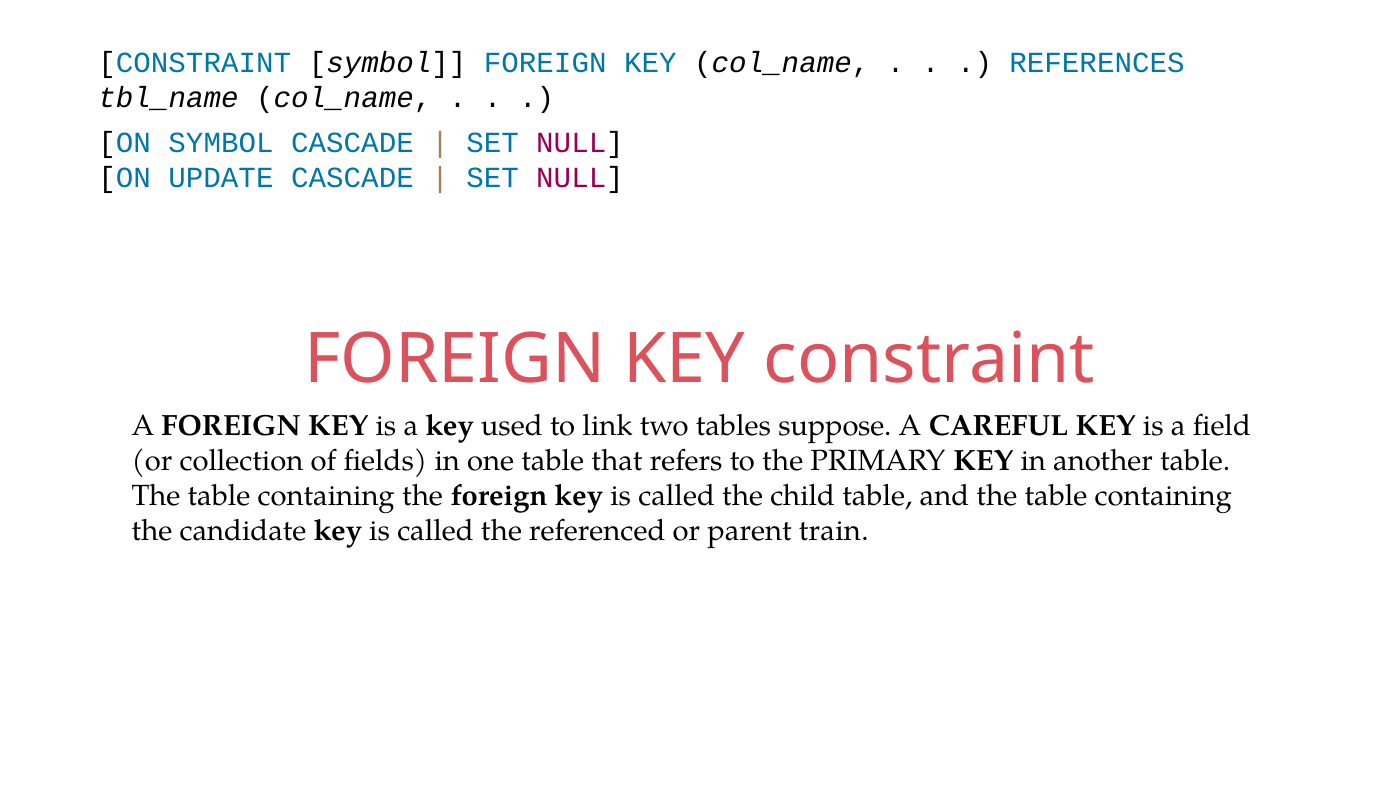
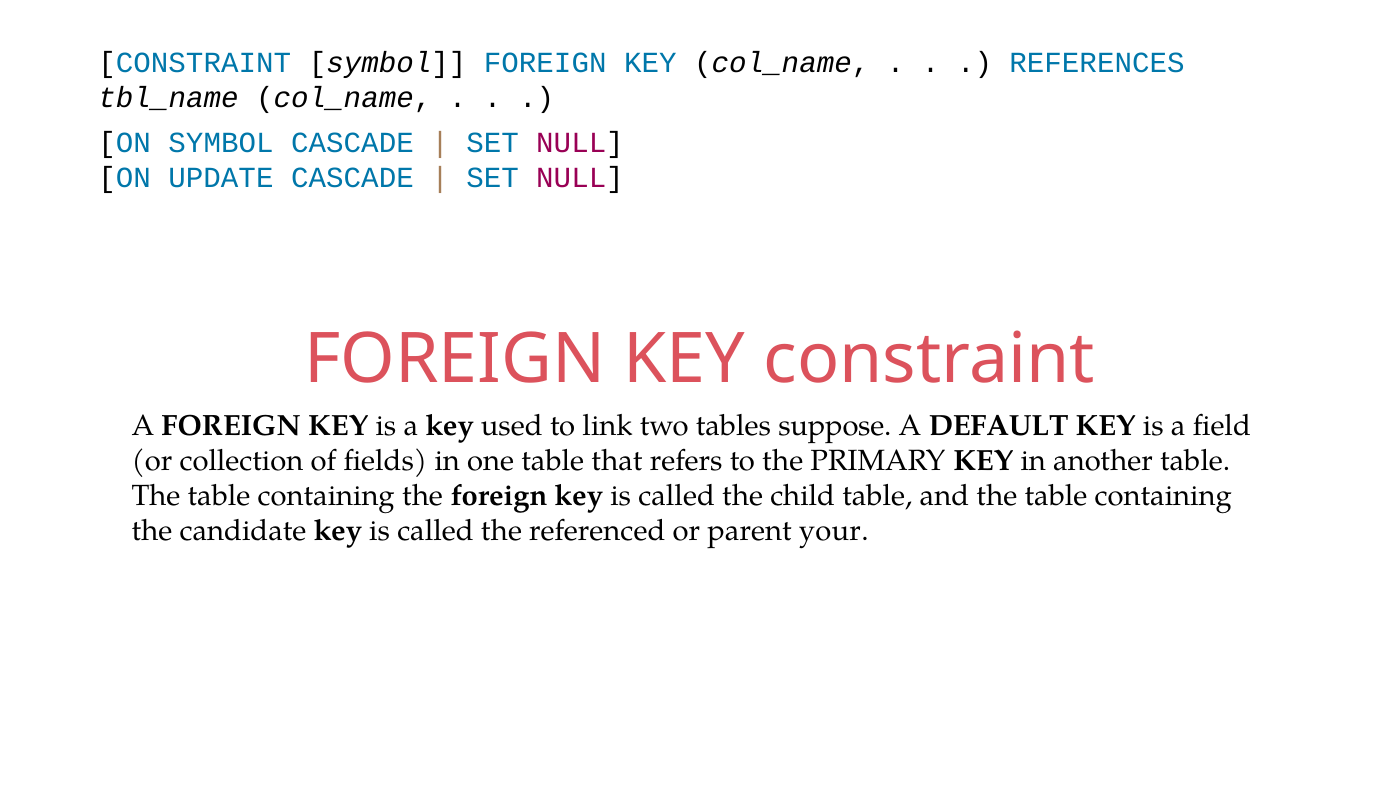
CAREFUL: CAREFUL -> DEFAULT
train: train -> your
